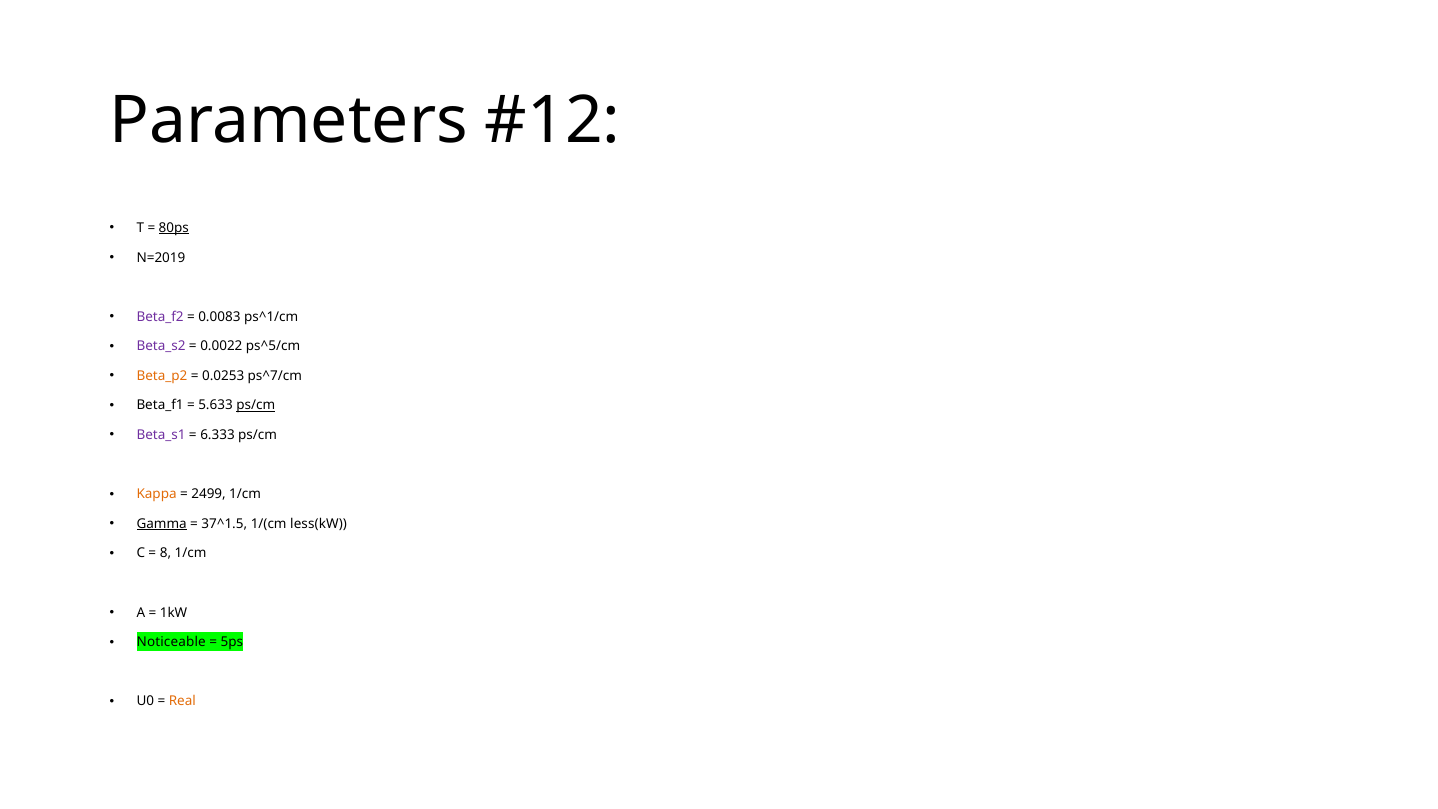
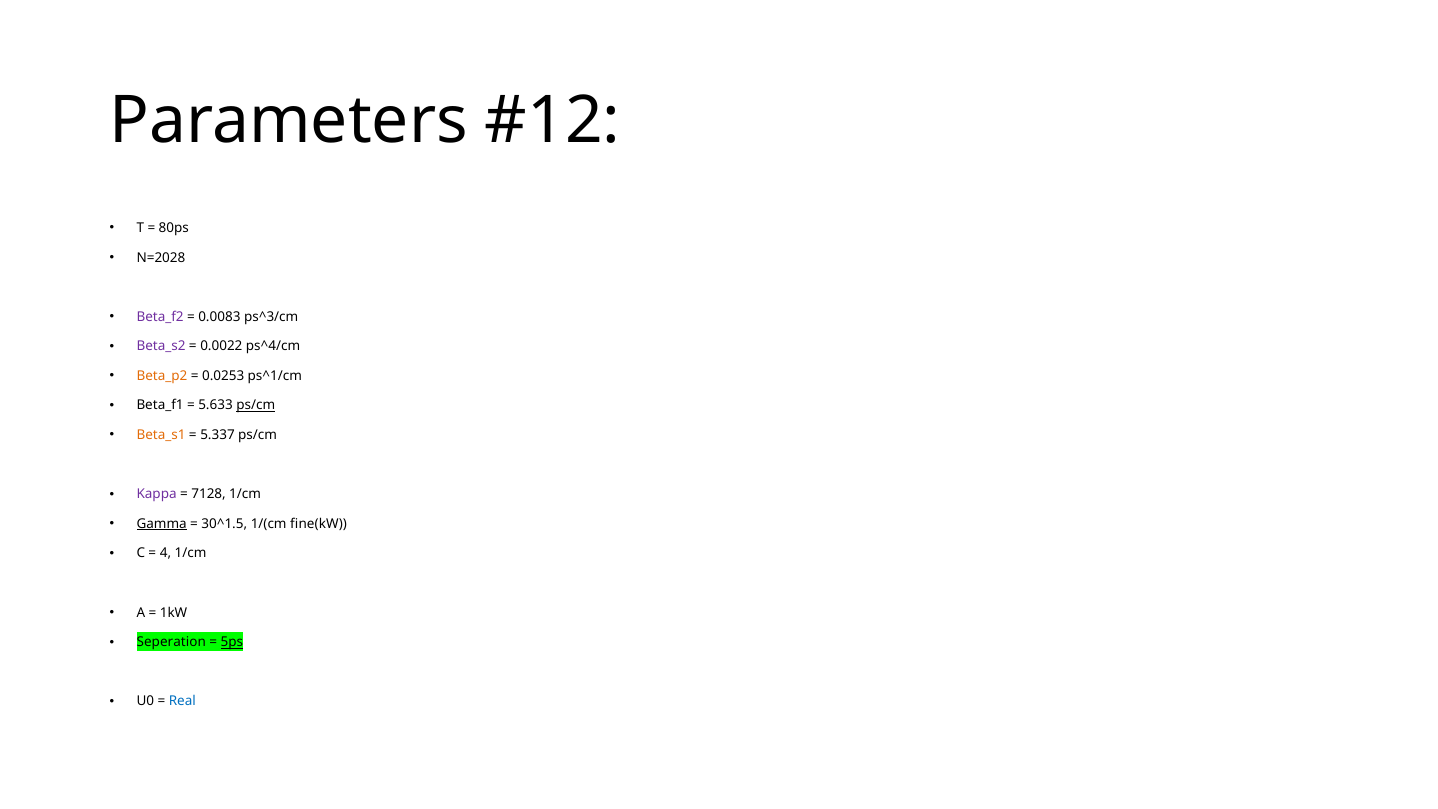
80ps underline: present -> none
N=2019: N=2019 -> N=2028
ps^1/cm: ps^1/cm -> ps^3/cm
ps^5/cm: ps^5/cm -> ps^4/cm
ps^7/cm: ps^7/cm -> ps^1/cm
Beta_s1 colour: purple -> orange
6.333: 6.333 -> 5.337
Kappa colour: orange -> purple
2499: 2499 -> 7128
37^1.5: 37^1.5 -> 30^1.5
less(kW: less(kW -> fine(kW
8: 8 -> 4
Noticeable: Noticeable -> Seperation
5ps underline: none -> present
Real colour: orange -> blue
